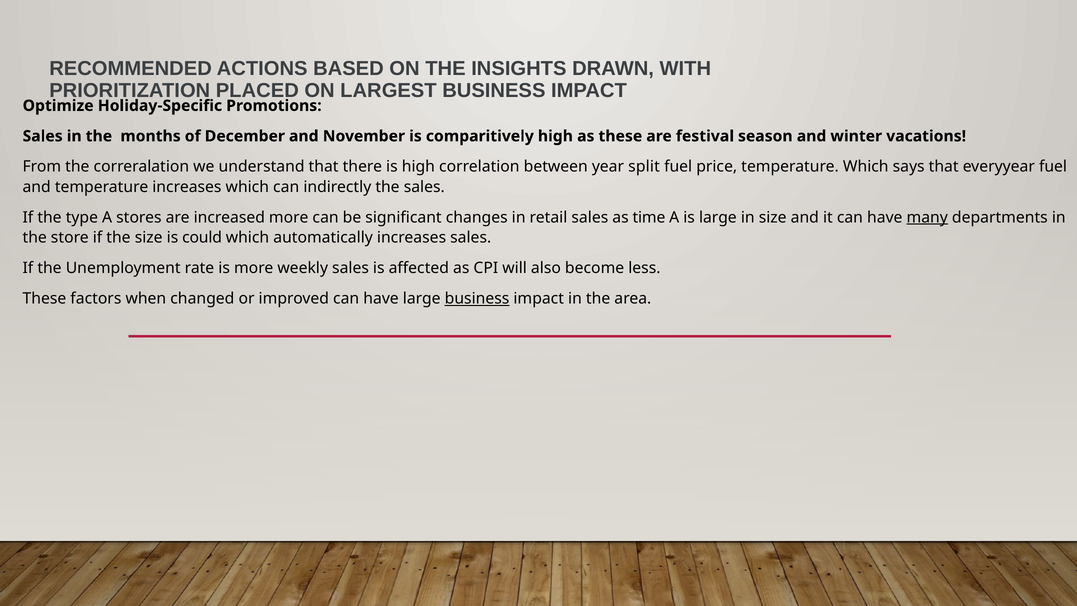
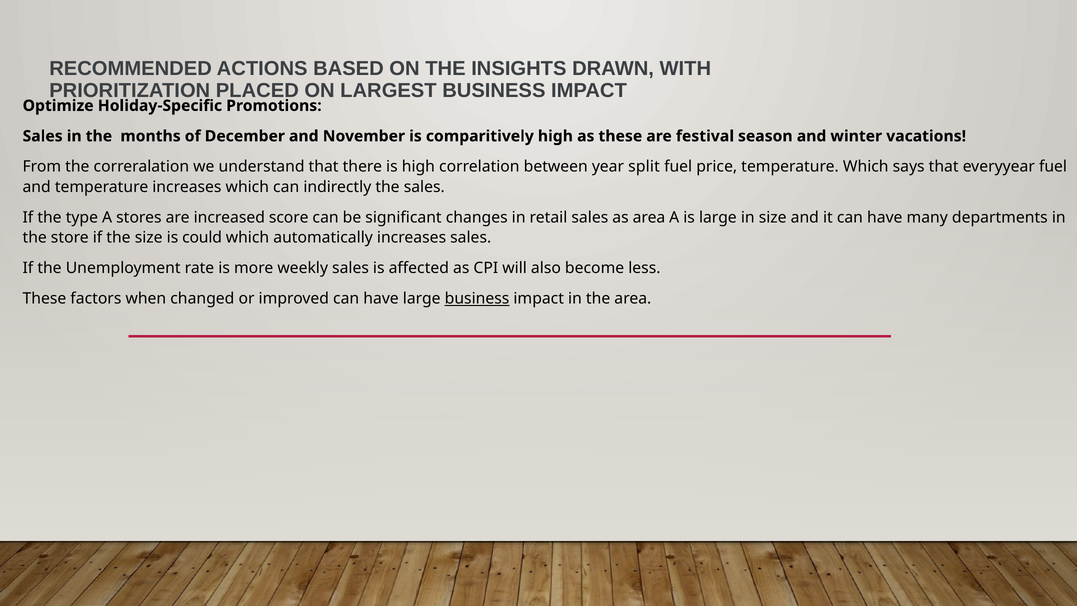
increased more: more -> score
as time: time -> area
many underline: present -> none
